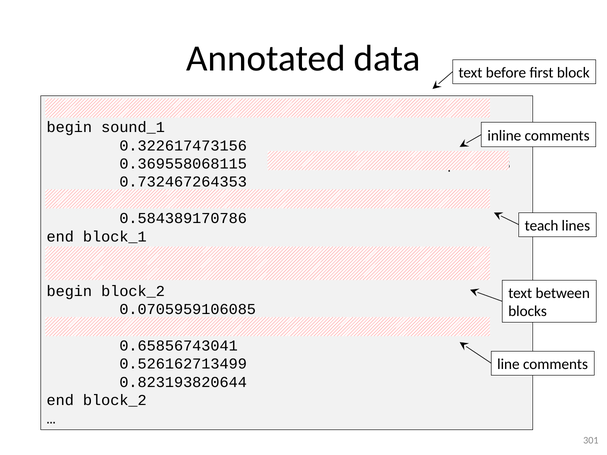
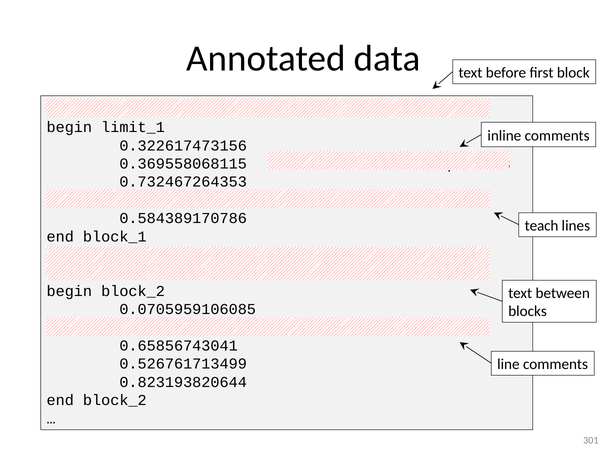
sound_1: sound_1 -> limit_1
0.526162713499: 0.526162713499 -> 0.526761713499
